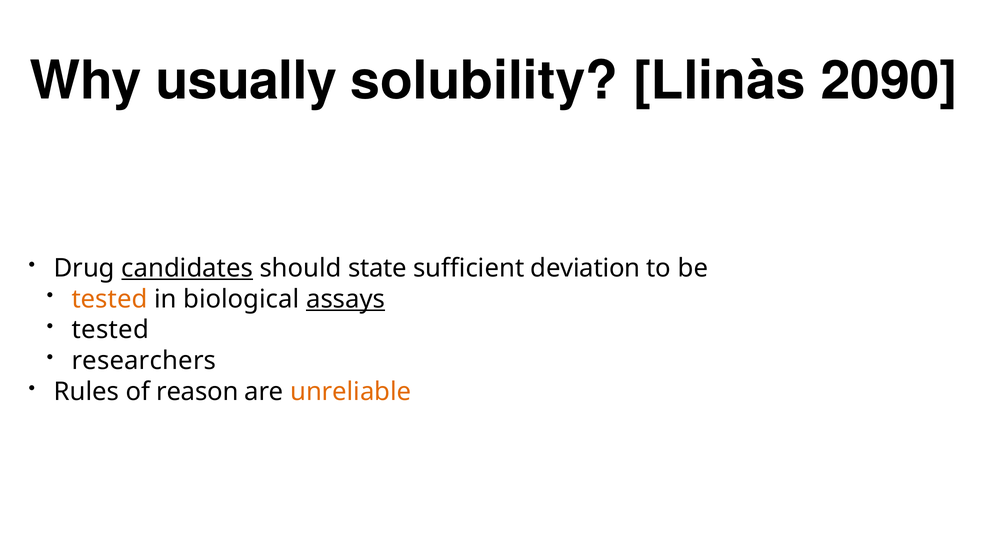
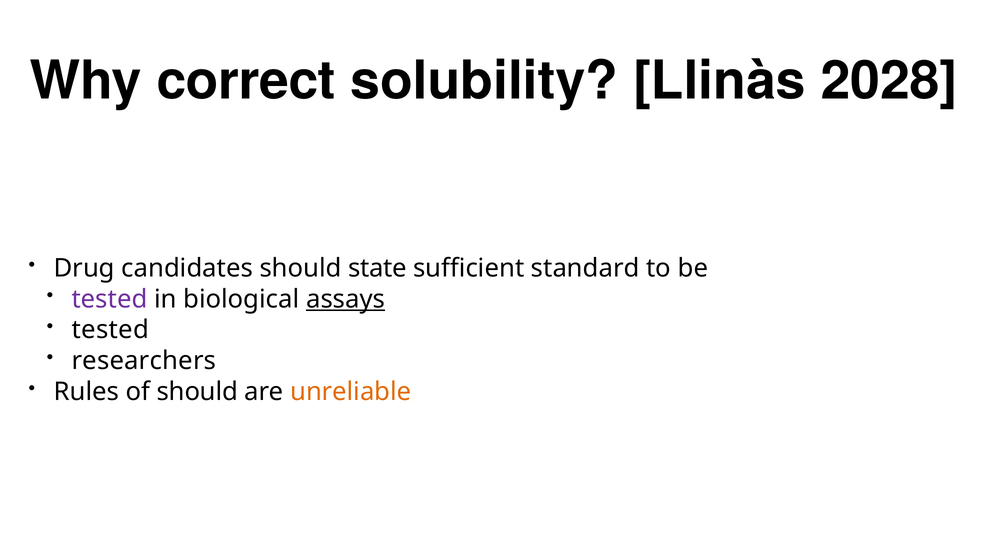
usually: usually -> correct
2090: 2090 -> 2028
candidates underline: present -> none
deviation: deviation -> standard
tested at (110, 299) colour: orange -> purple
of reason: reason -> should
